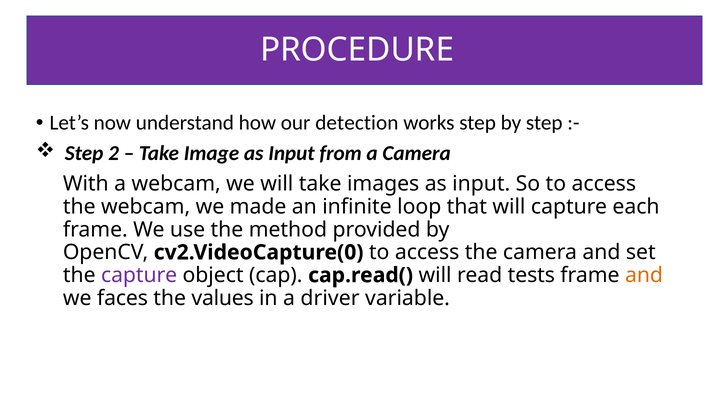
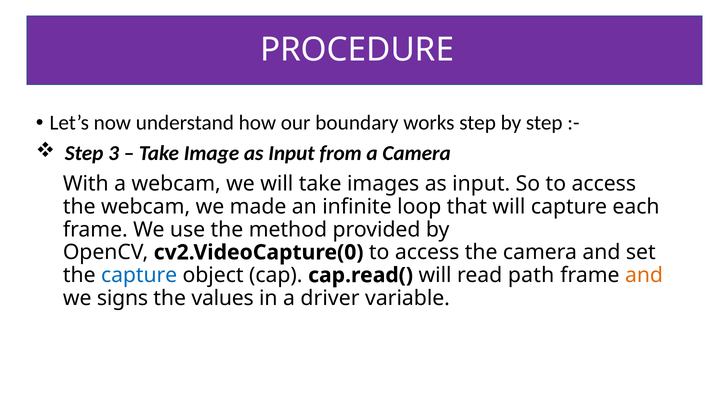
detection: detection -> boundary
2: 2 -> 3
capture at (139, 275) colour: purple -> blue
tests: tests -> path
faces: faces -> signs
